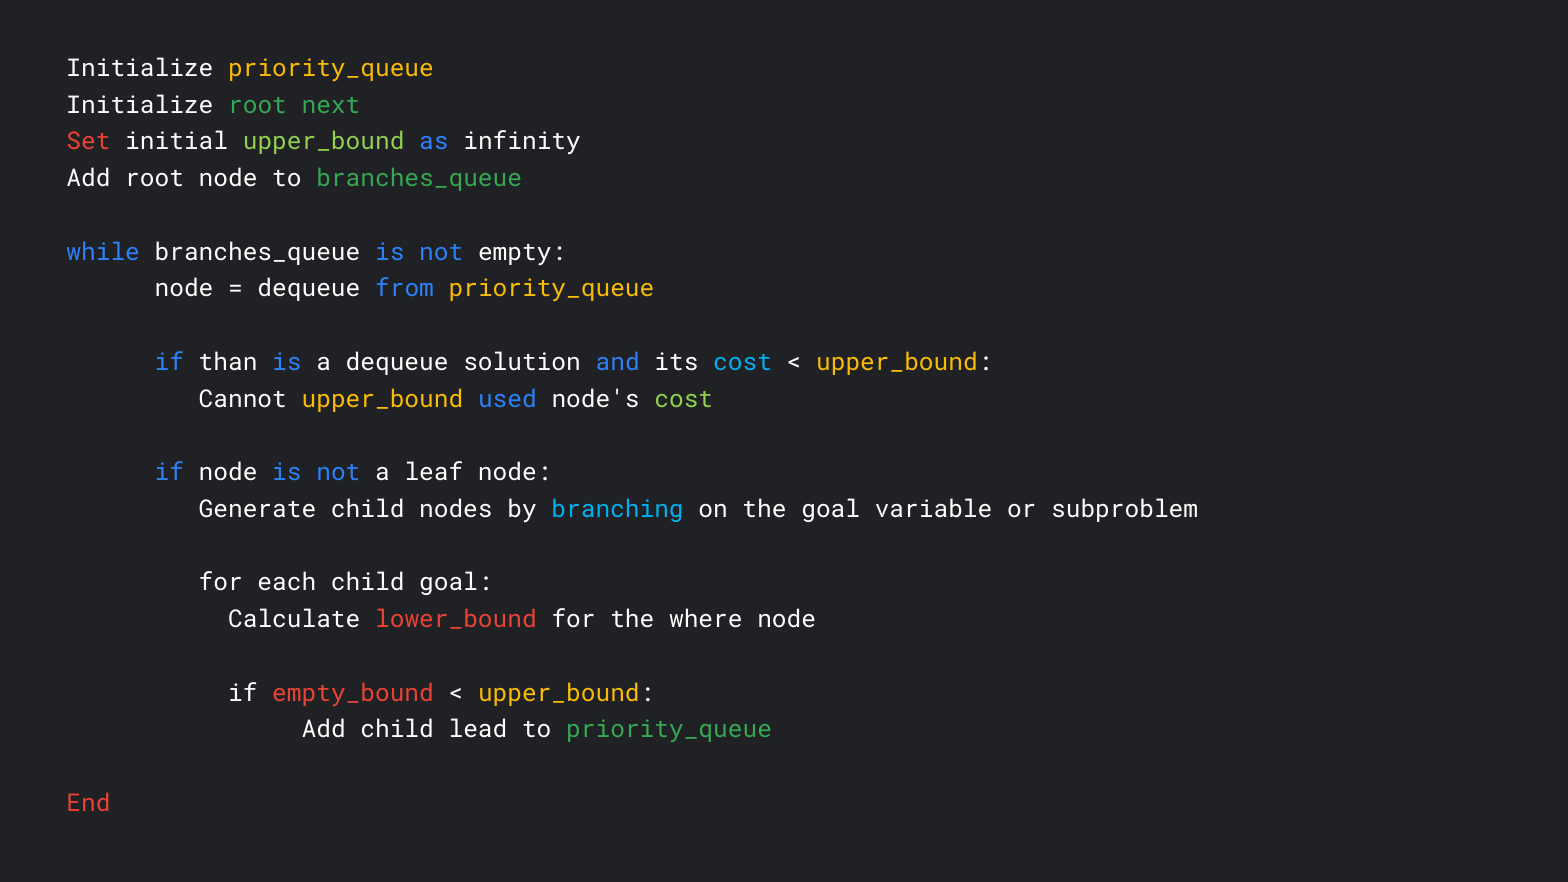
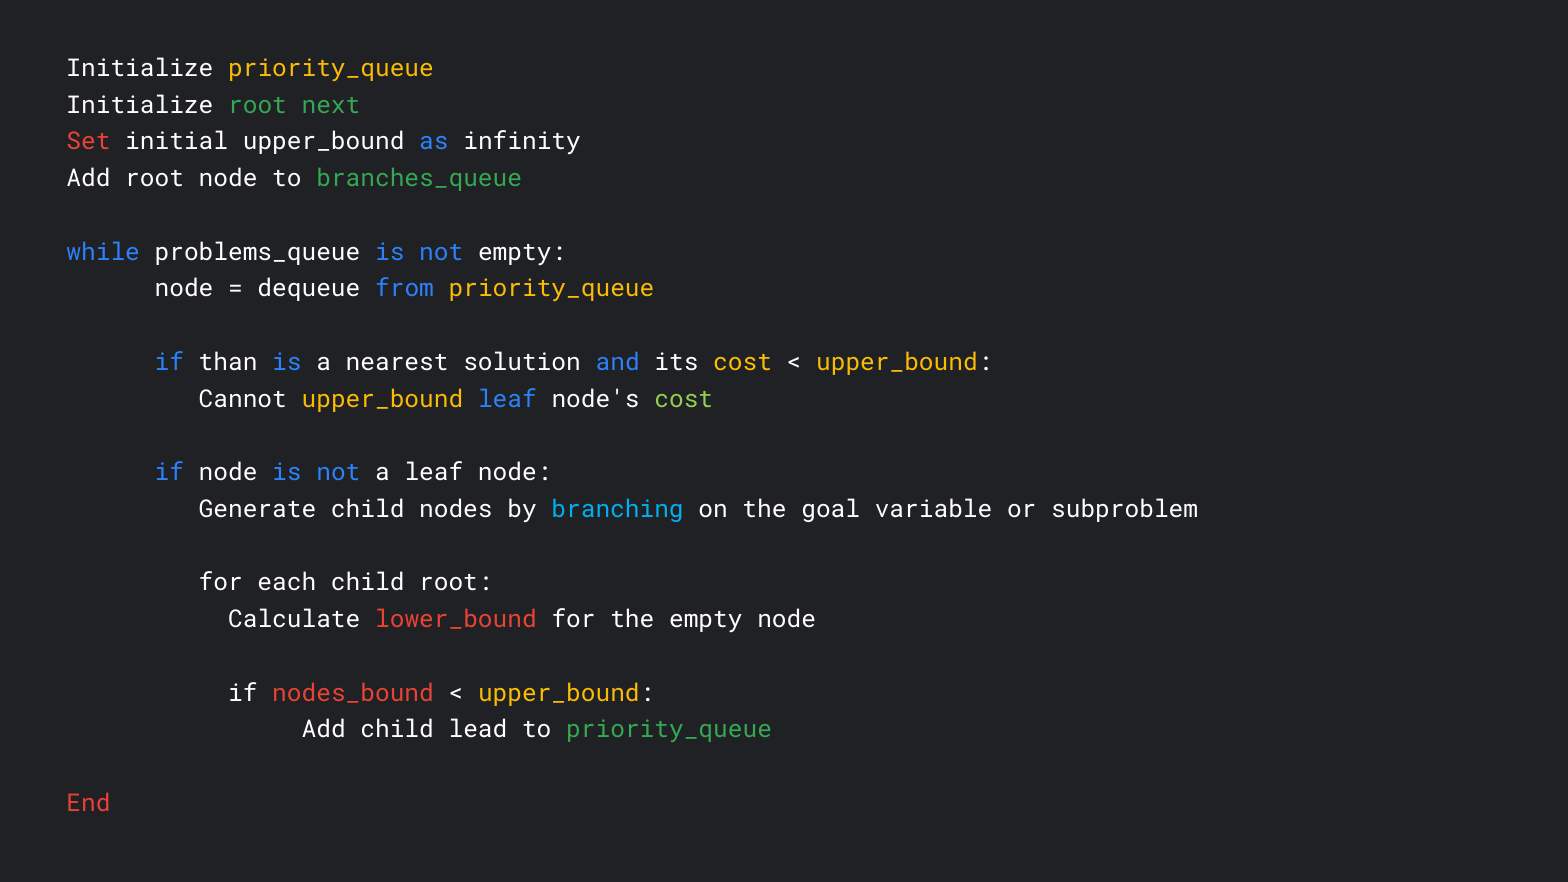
upper_bound at (324, 142) colour: light green -> white
while branches_queue: branches_queue -> problems_queue
a dequeue: dequeue -> nearest
cost at (743, 362) colour: light blue -> yellow
upper_bound used: used -> leaf
child goal: goal -> root
the where: where -> empty
empty_bound: empty_bound -> nodes_bound
